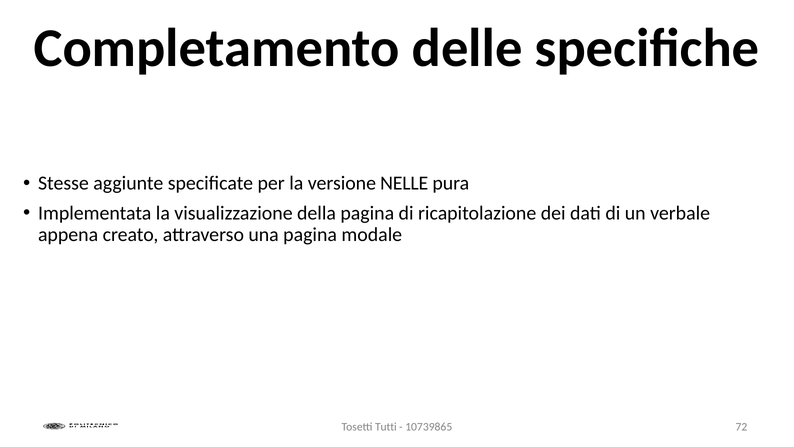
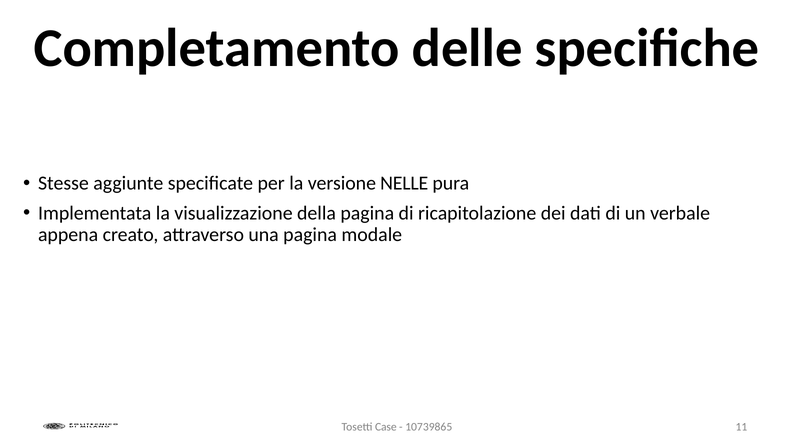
Tutti: Tutti -> Case
72: 72 -> 11
